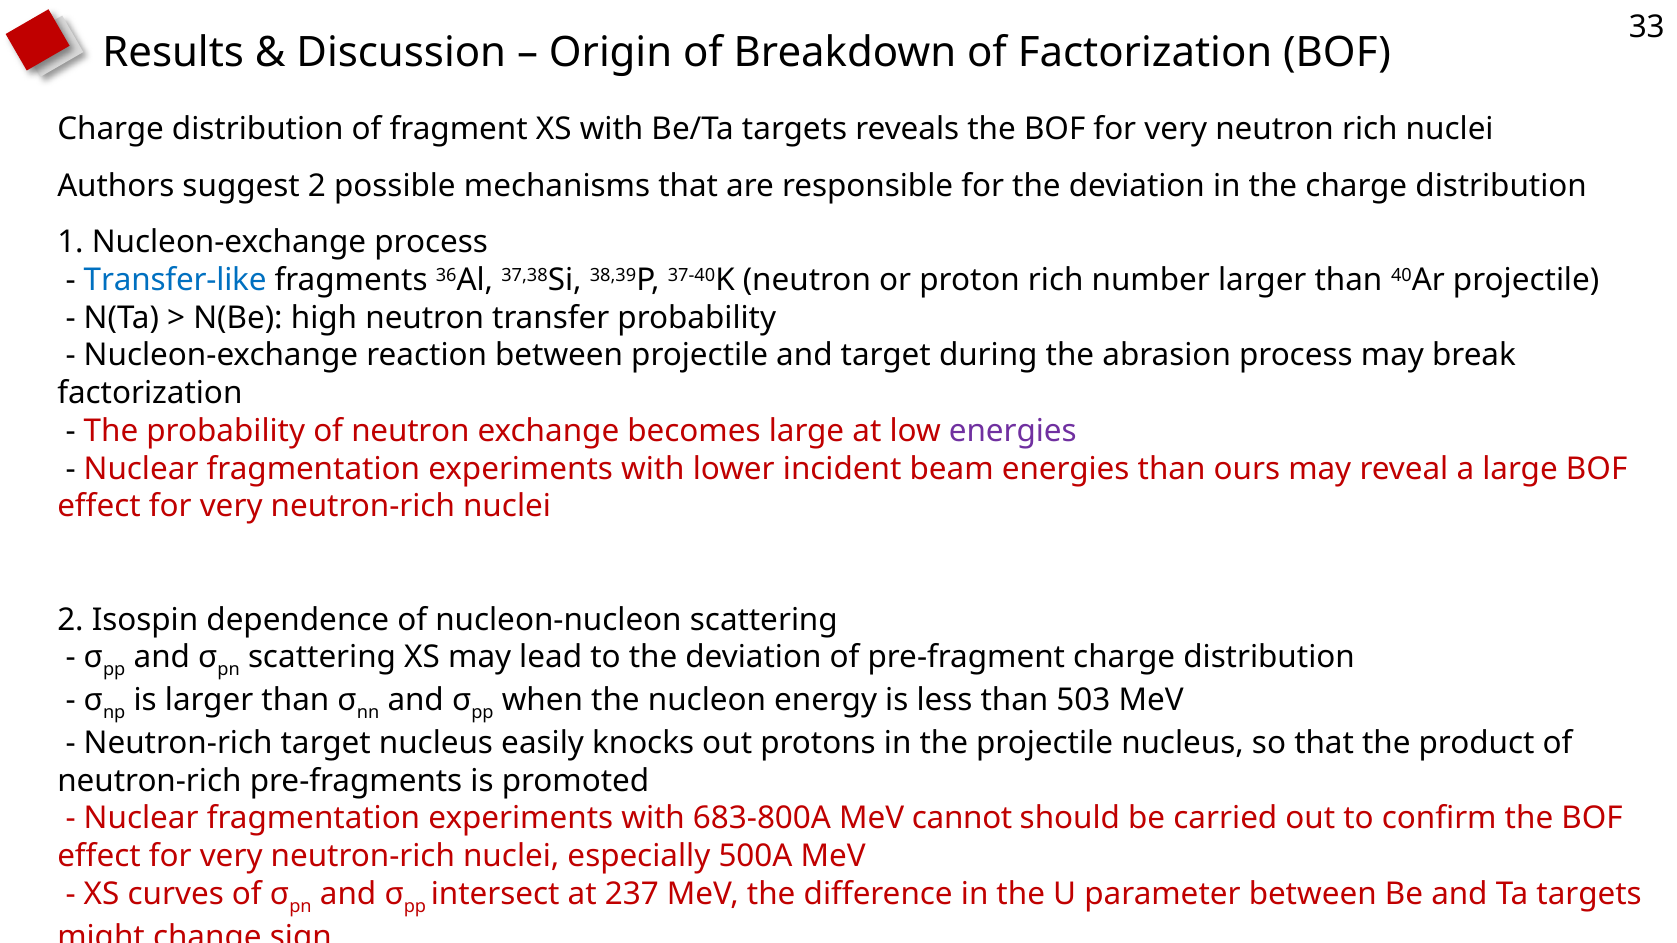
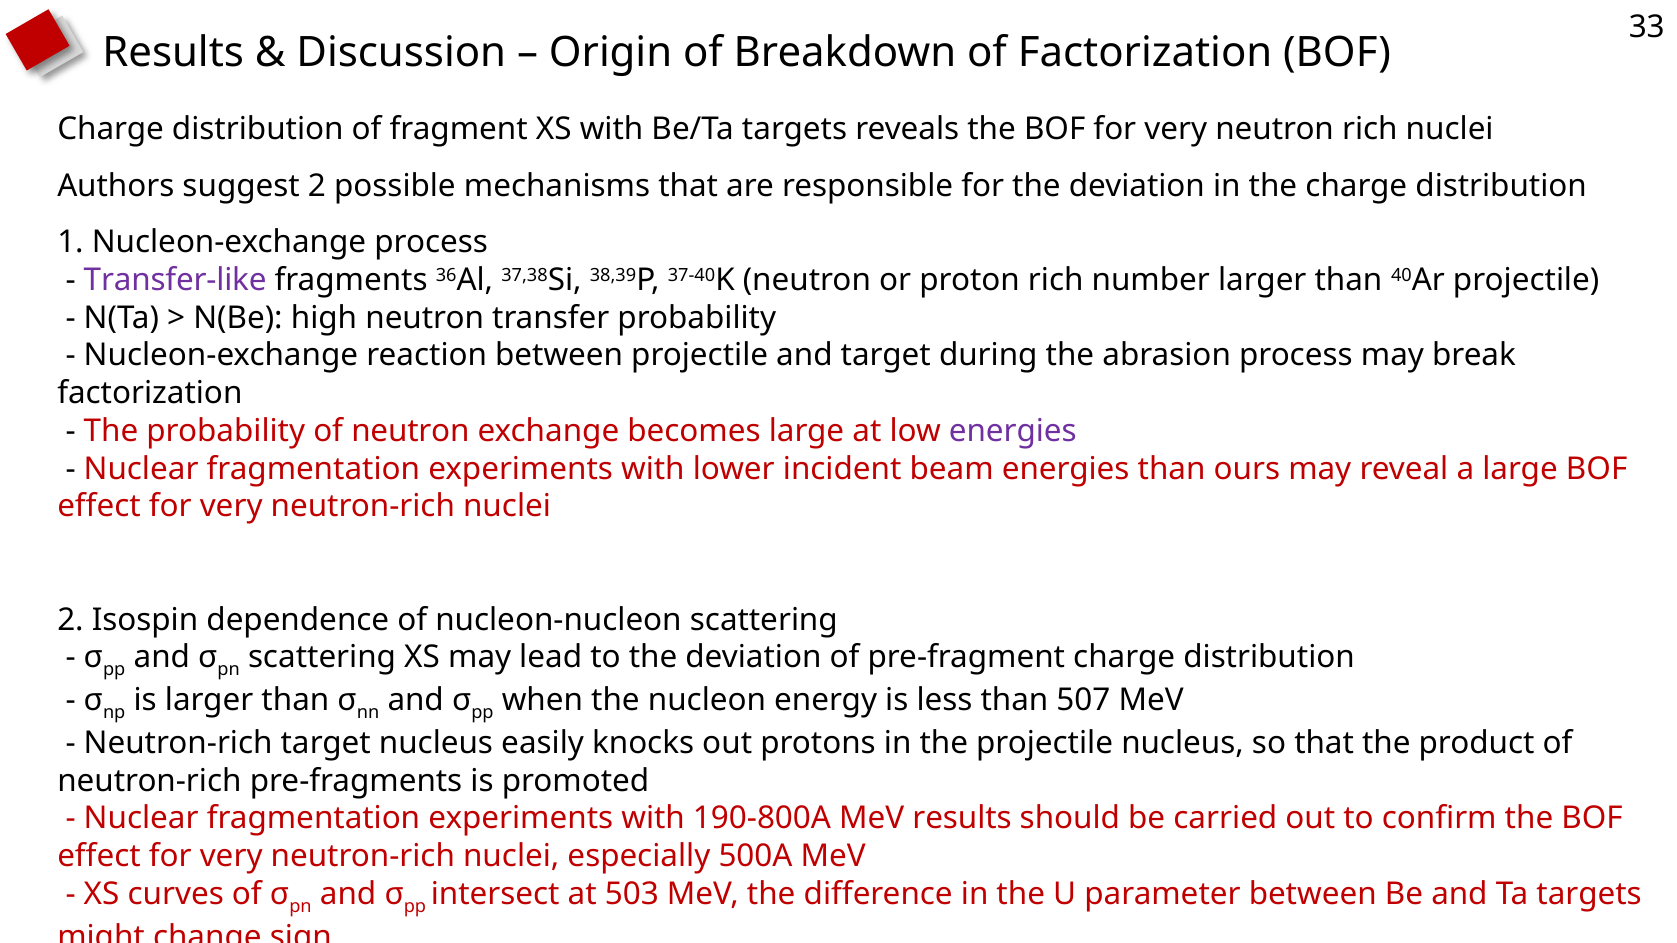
Transfer-like colour: blue -> purple
503: 503 -> 507
683-800A: 683-800A -> 190-800A
MeV cannot: cannot -> results
237: 237 -> 503
